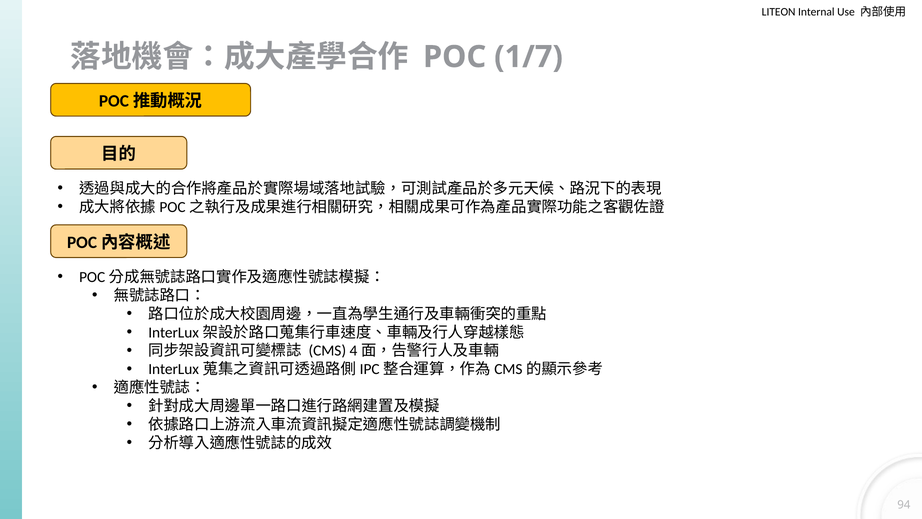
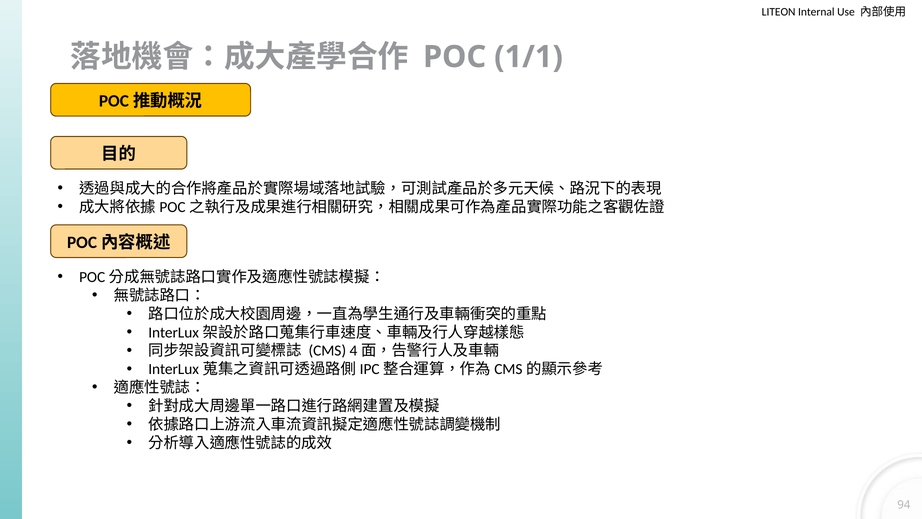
1/7: 1/7 -> 1/1
